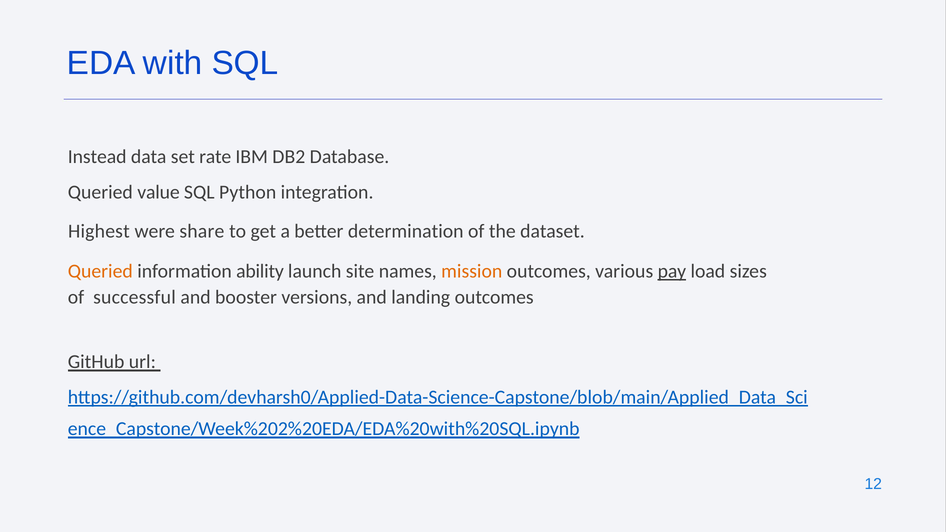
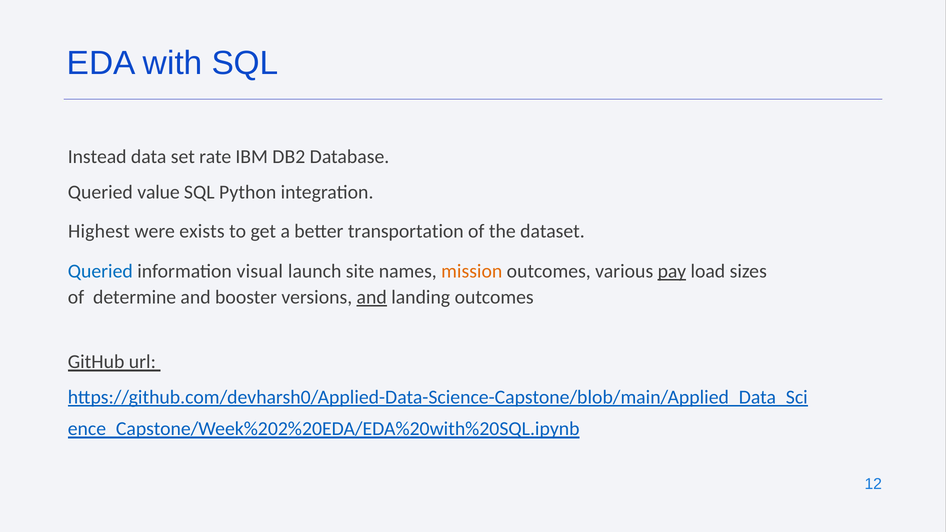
share: share -> exists
determination: determination -> transportation
Queried at (100, 271) colour: orange -> blue
ability: ability -> visual
successful: successful -> determine
and at (372, 297) underline: none -> present
